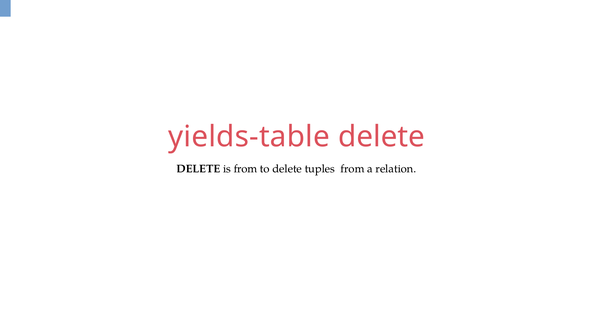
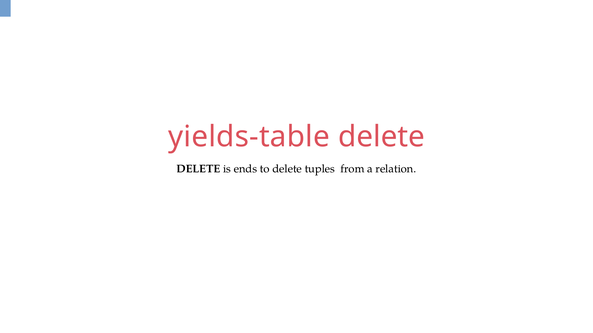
is from: from -> ends
